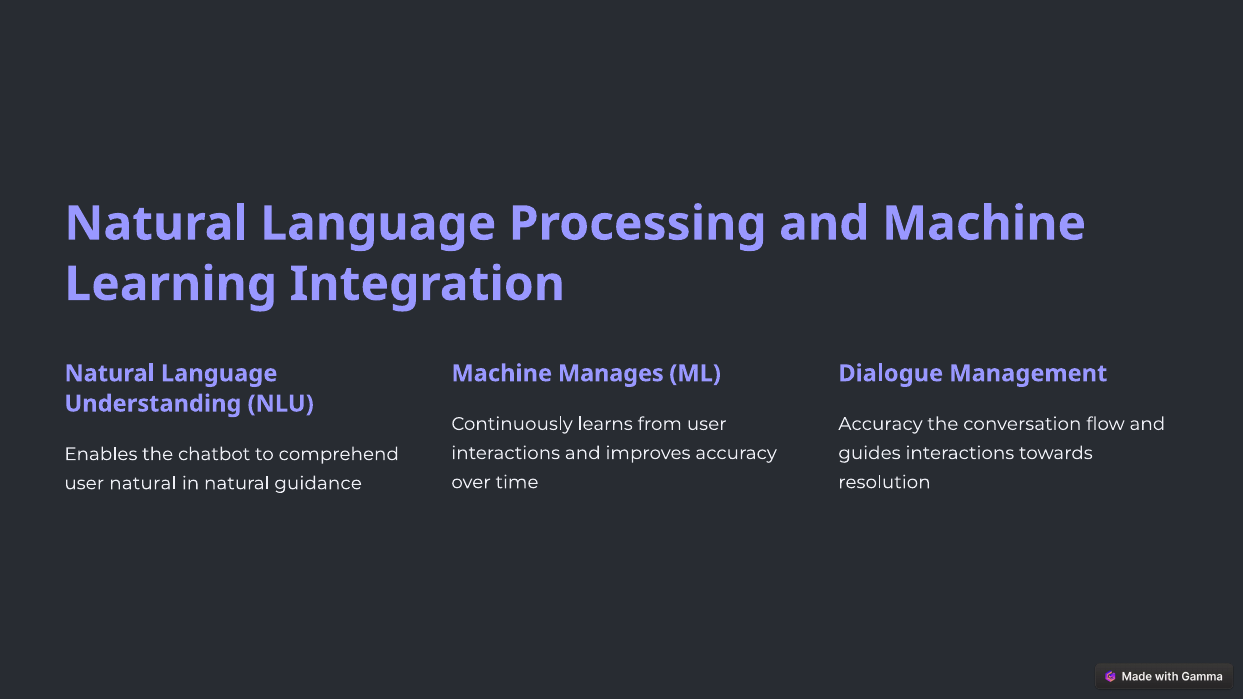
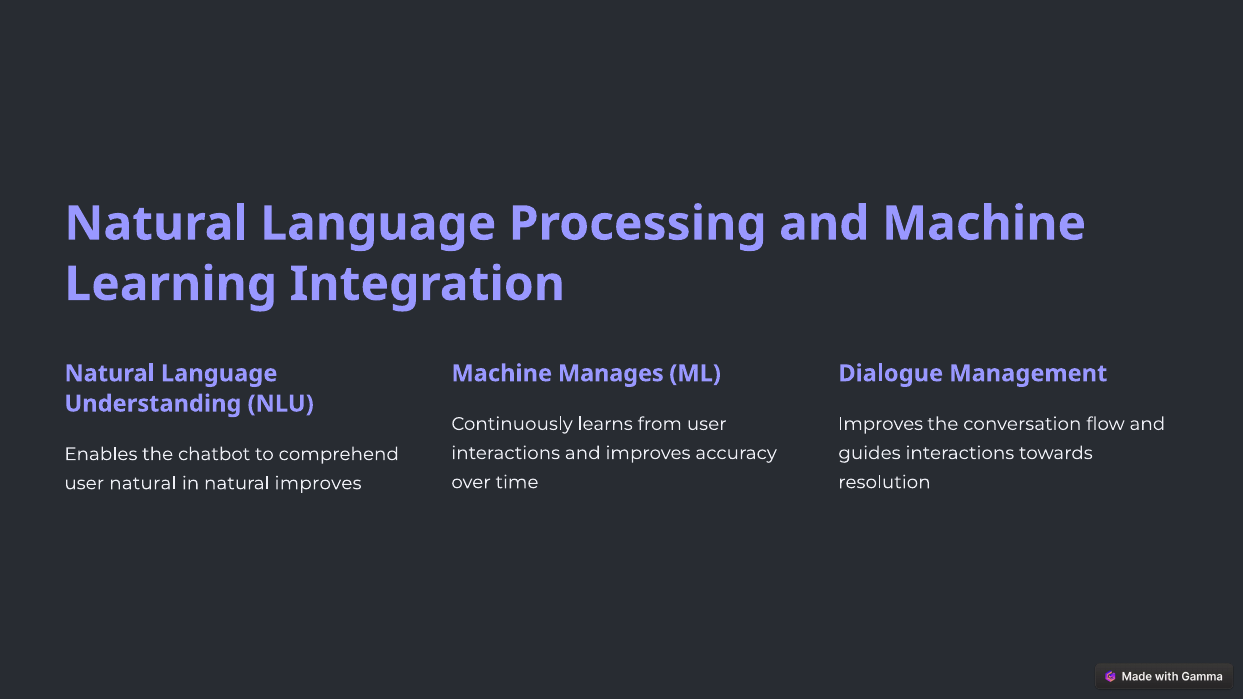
Accuracy at (880, 424): Accuracy -> Improves
natural guidance: guidance -> improves
